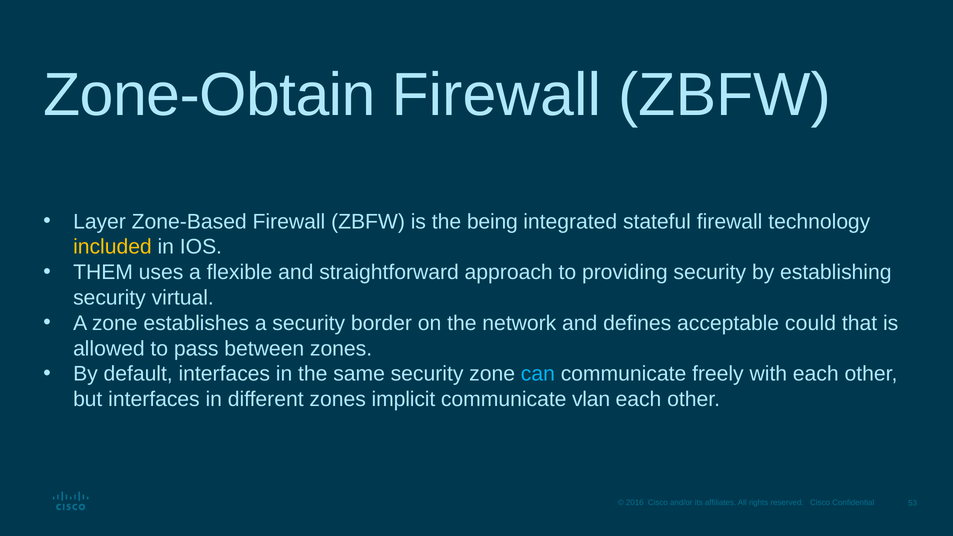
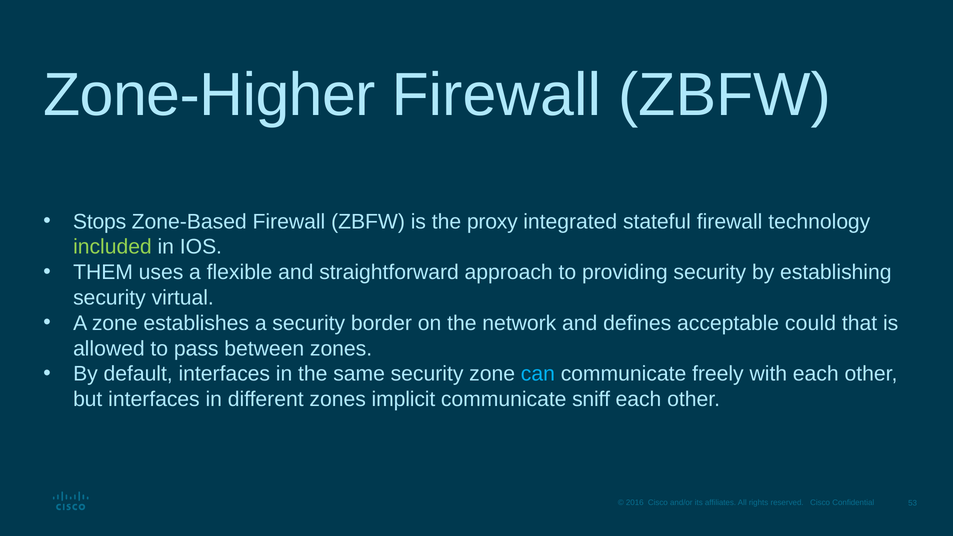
Zone-Obtain: Zone-Obtain -> Zone-Higher
Layer: Layer -> Stops
being: being -> proxy
included colour: yellow -> light green
vlan: vlan -> sniff
